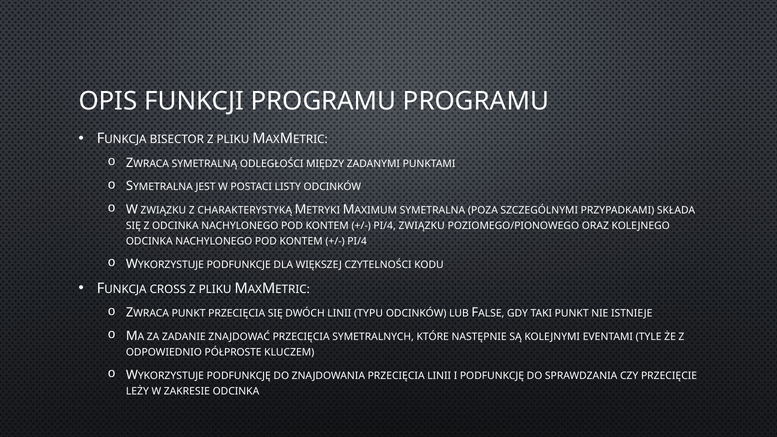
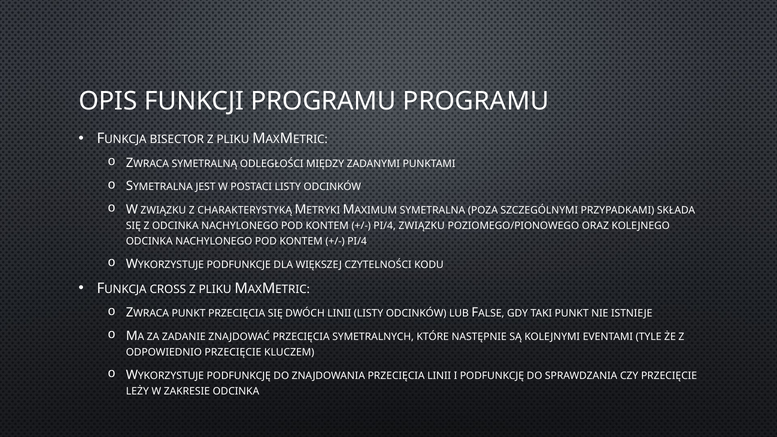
LINII TYPU: TYPU -> LISTY
ODPOWIEDNIO PÓŁPROSTE: PÓŁPROSTE -> PRZECIĘCIE
